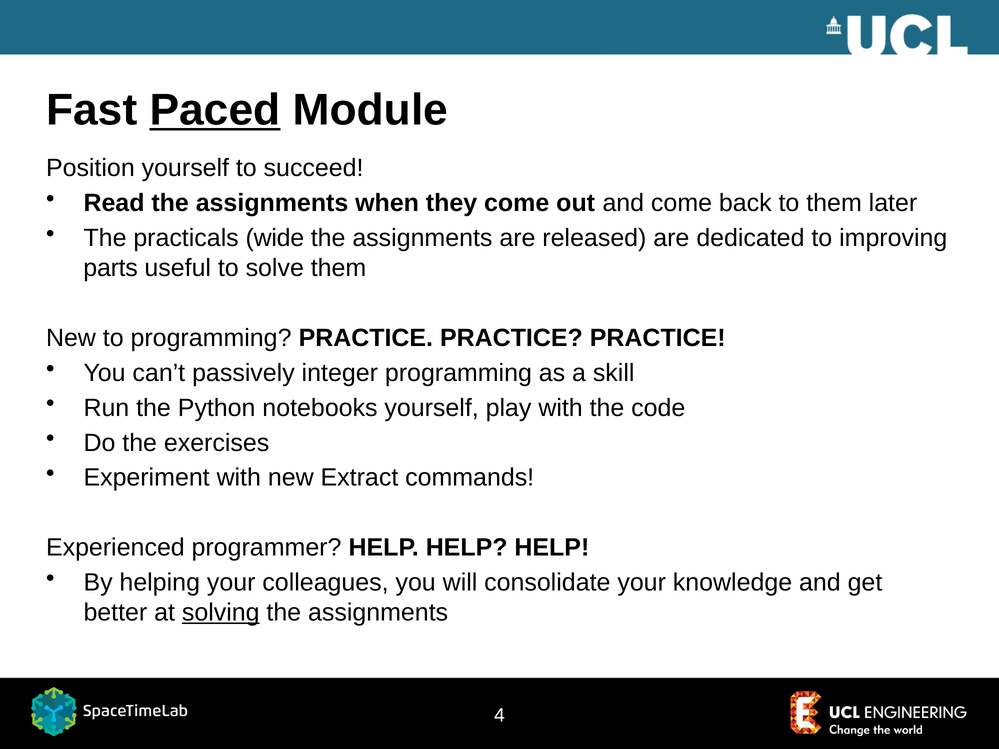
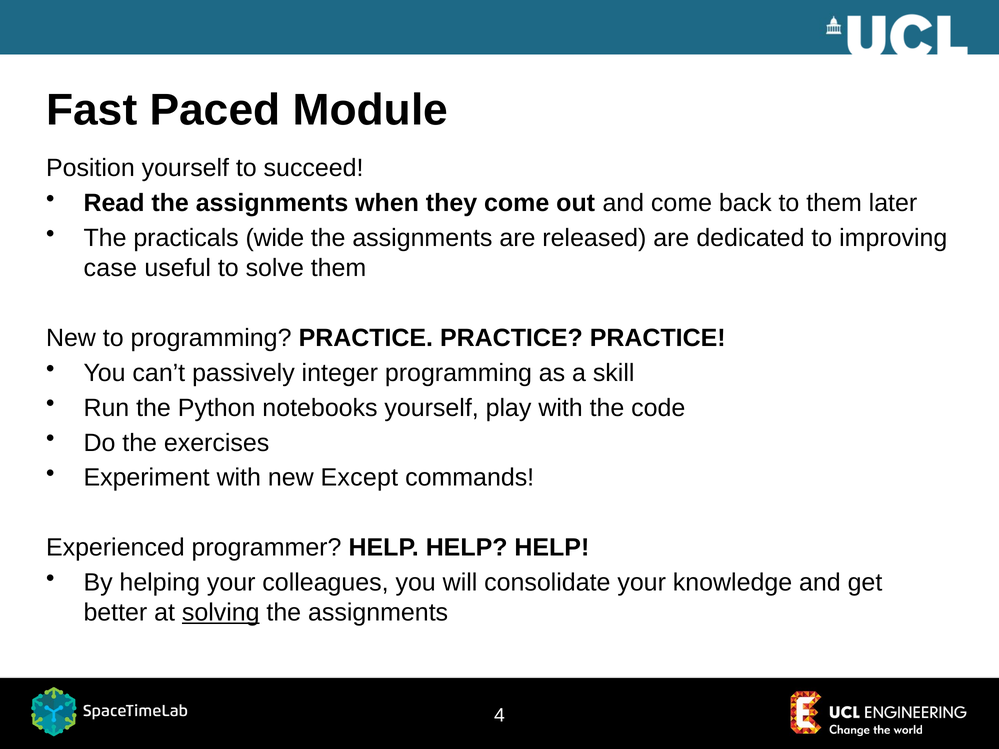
Paced underline: present -> none
parts: parts -> case
Extract: Extract -> Except
